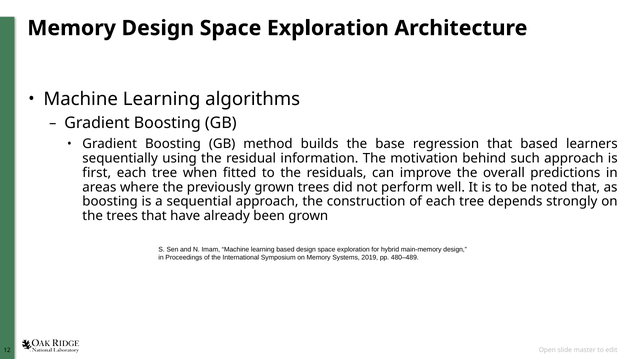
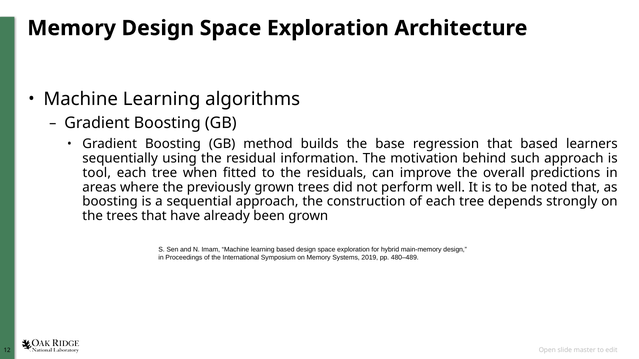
first: first -> tool
